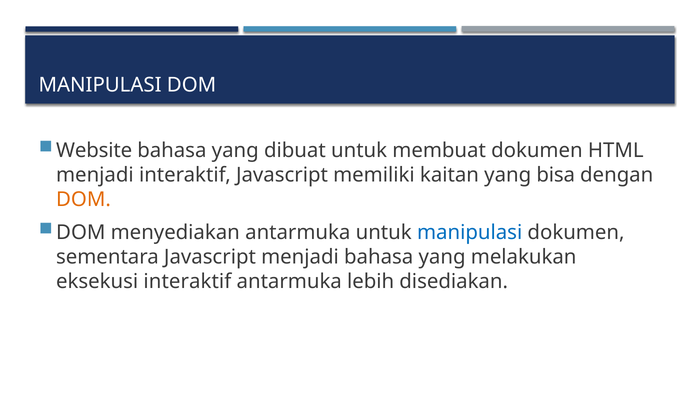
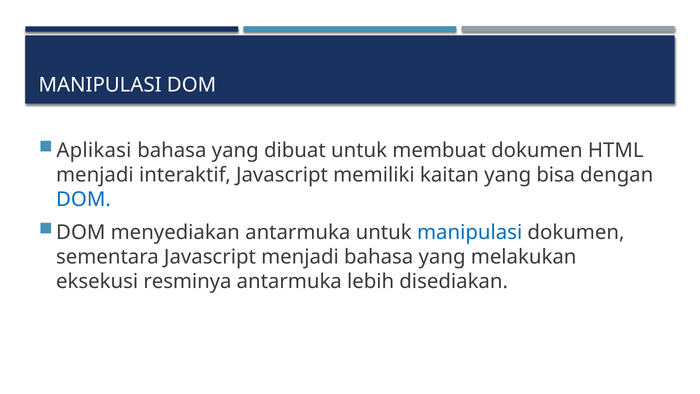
Website: Website -> Aplikasi
DOM at (84, 199) colour: orange -> blue
eksekusi interaktif: interaktif -> resminya
